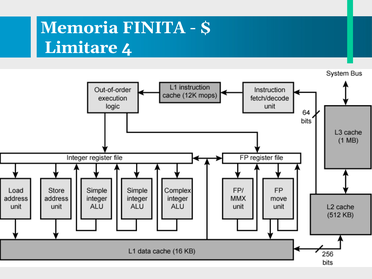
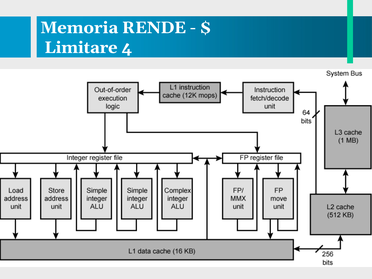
FINITA: FINITA -> RENDE
